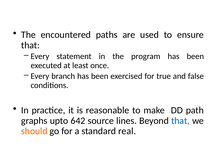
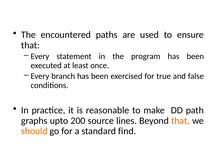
642: 642 -> 200
that at (180, 120) colour: blue -> orange
real: real -> find
